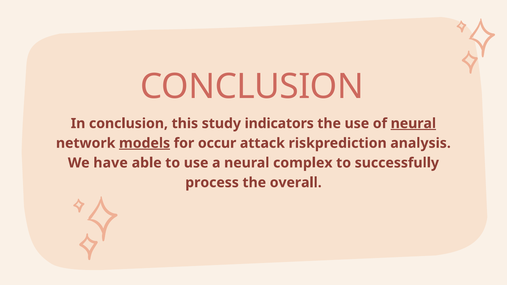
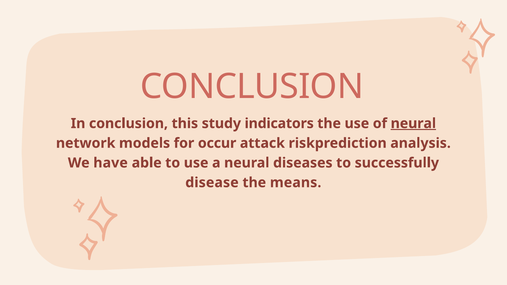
models underline: present -> none
complex: complex -> diseases
process: process -> disease
overall: overall -> means
